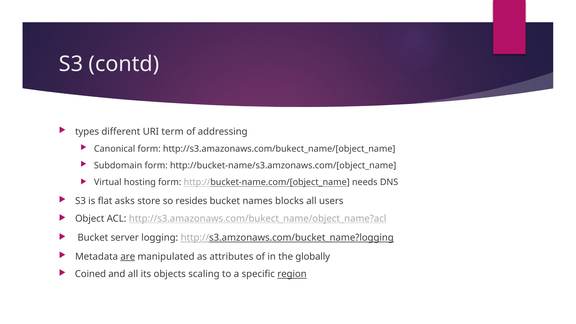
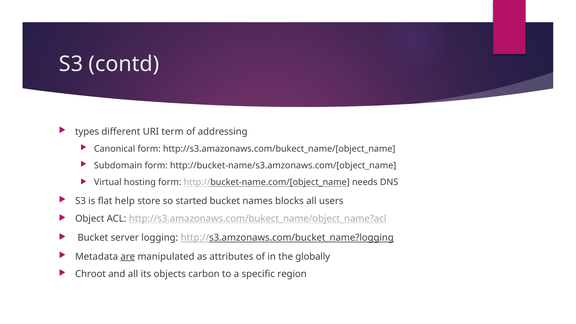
asks: asks -> help
resides: resides -> started
Coined: Coined -> Chroot
scaling: scaling -> carbon
region underline: present -> none
